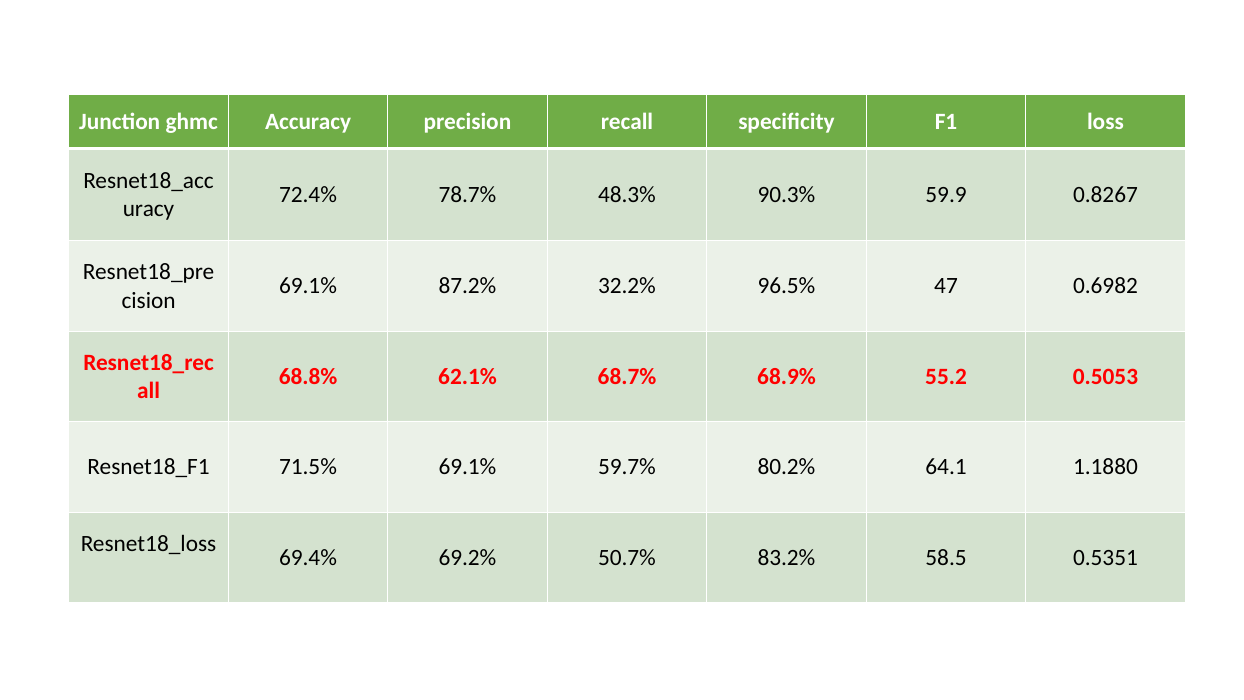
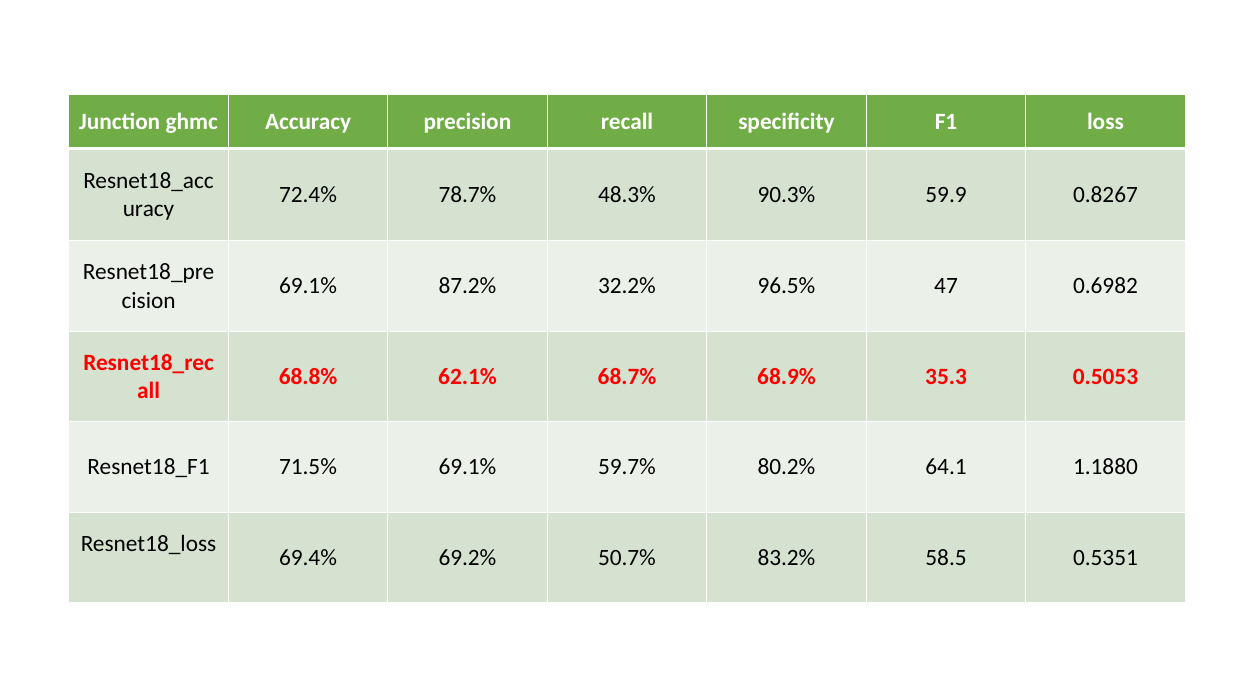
55.2: 55.2 -> 35.3
